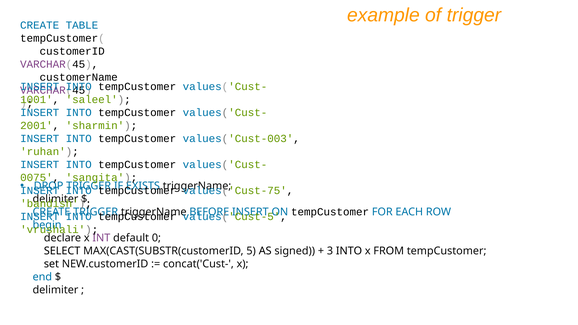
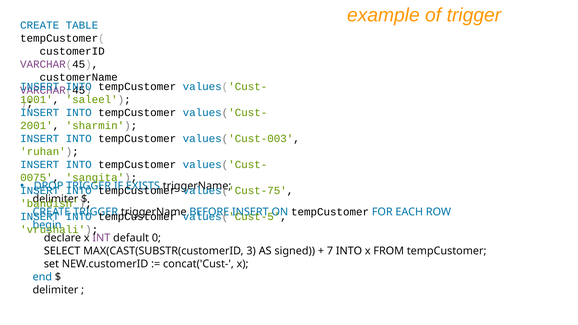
5: 5 -> 3
3: 3 -> 7
